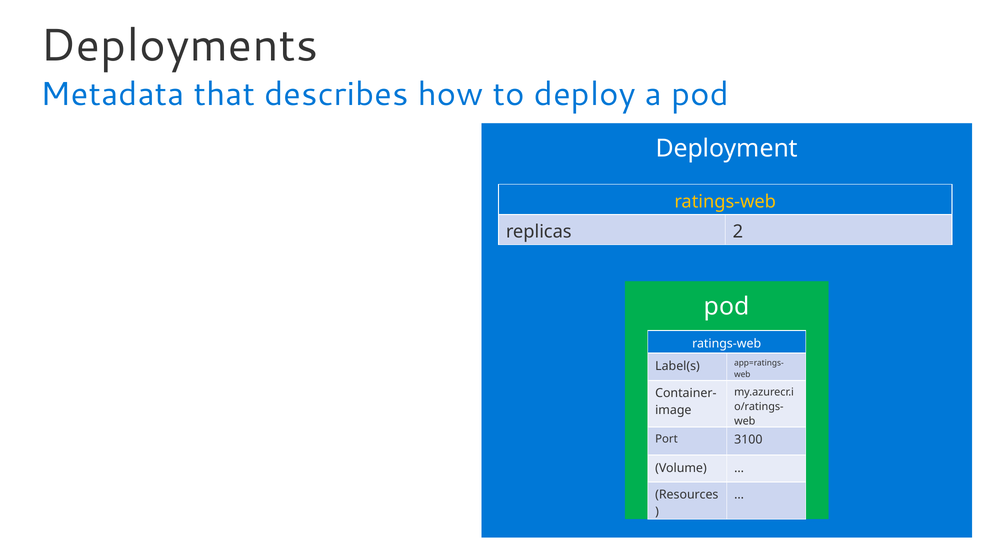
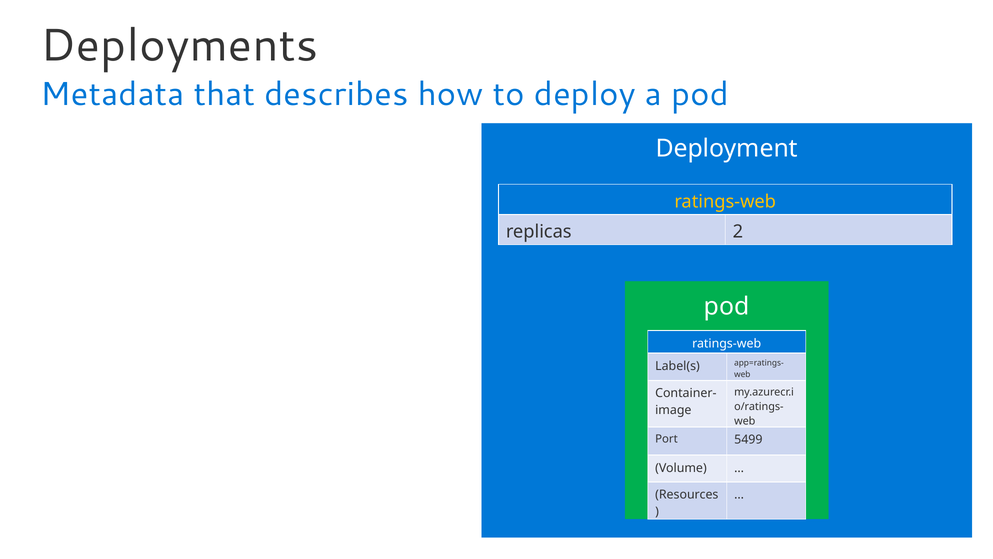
3100: 3100 -> 5499
